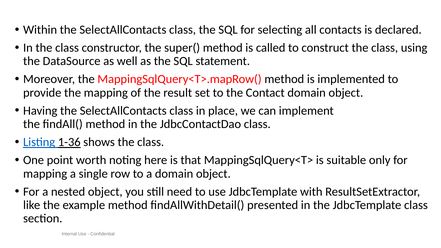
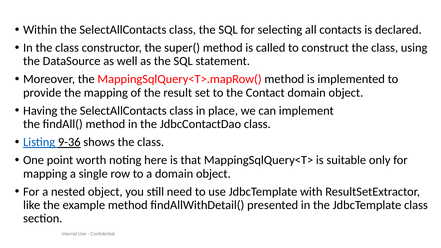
1-36: 1-36 -> 9-36
